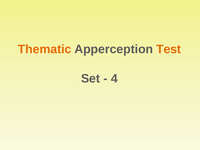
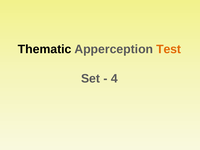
Thematic colour: orange -> black
